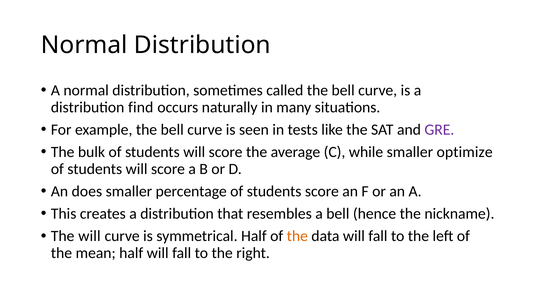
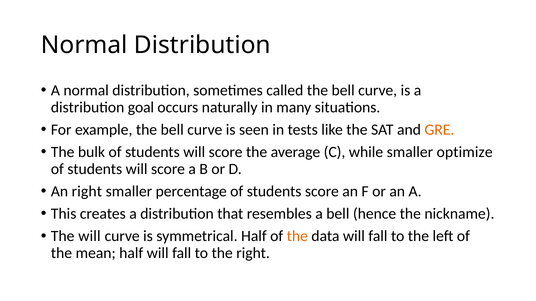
find: find -> goal
GRE colour: purple -> orange
An does: does -> right
